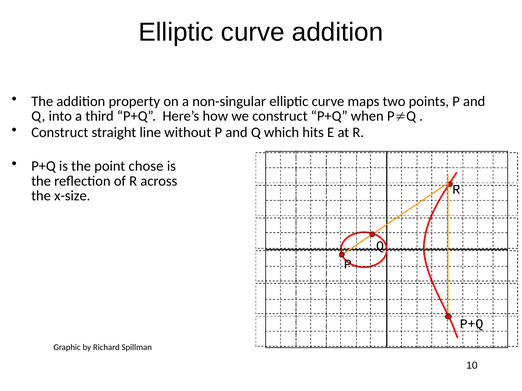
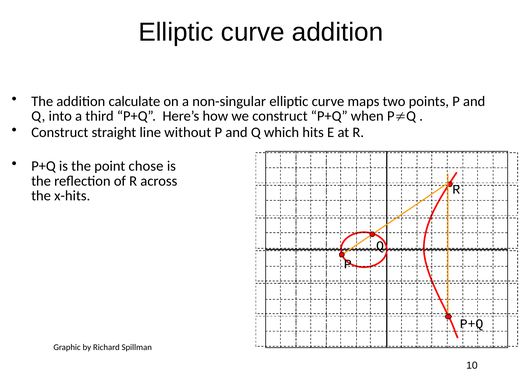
property: property -> calculate
x-size: x-size -> x-hits
